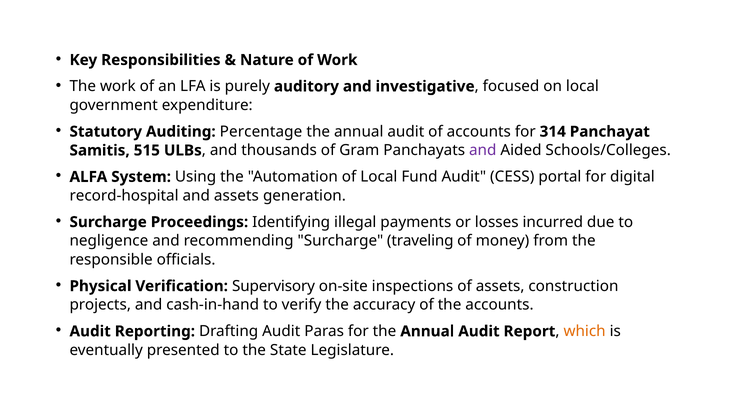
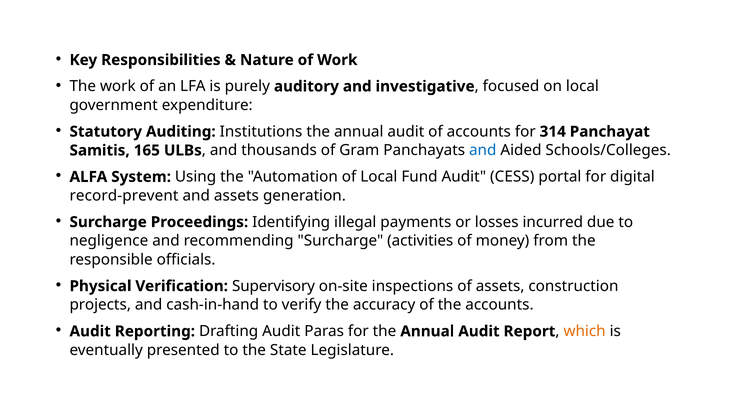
Percentage: Percentage -> Institutions
515: 515 -> 165
and at (483, 150) colour: purple -> blue
record-hospital: record-hospital -> record-prevent
traveling: traveling -> activities
